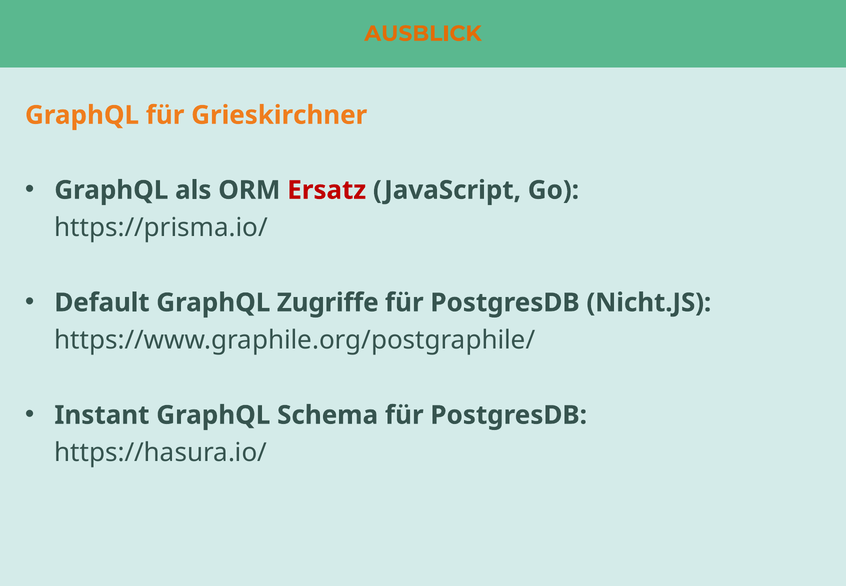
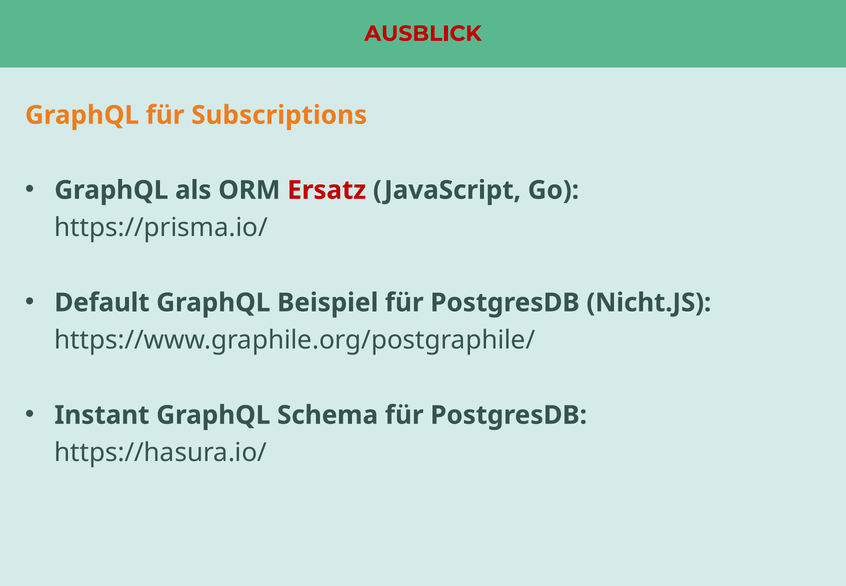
AUSBLICK colour: orange -> red
Grieskirchner: Grieskirchner -> Subscriptions
Zugriffe: Zugriffe -> Beispiel
